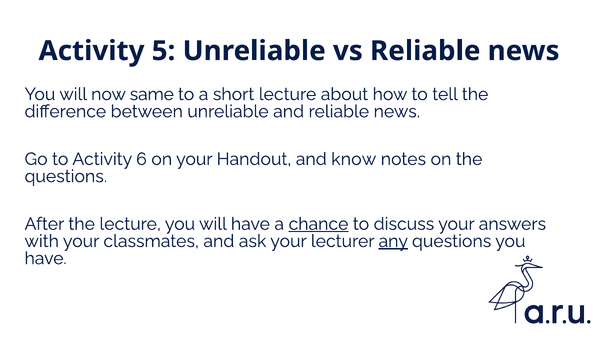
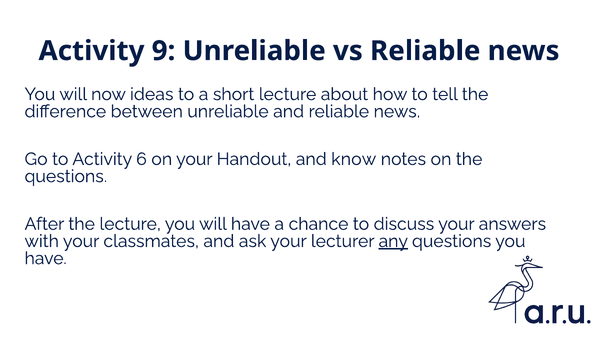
5: 5 -> 9
same: same -> ideas
chance underline: present -> none
